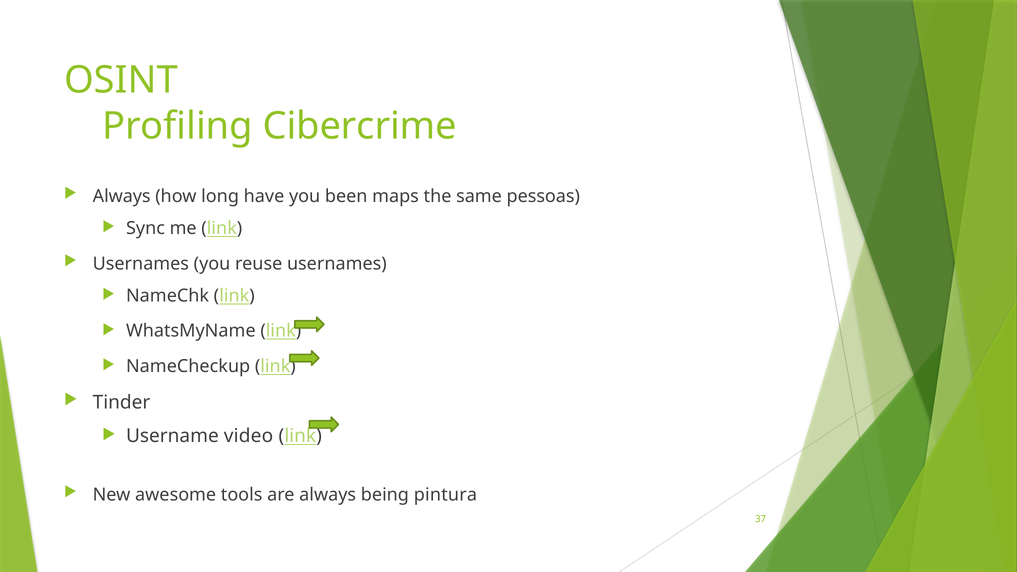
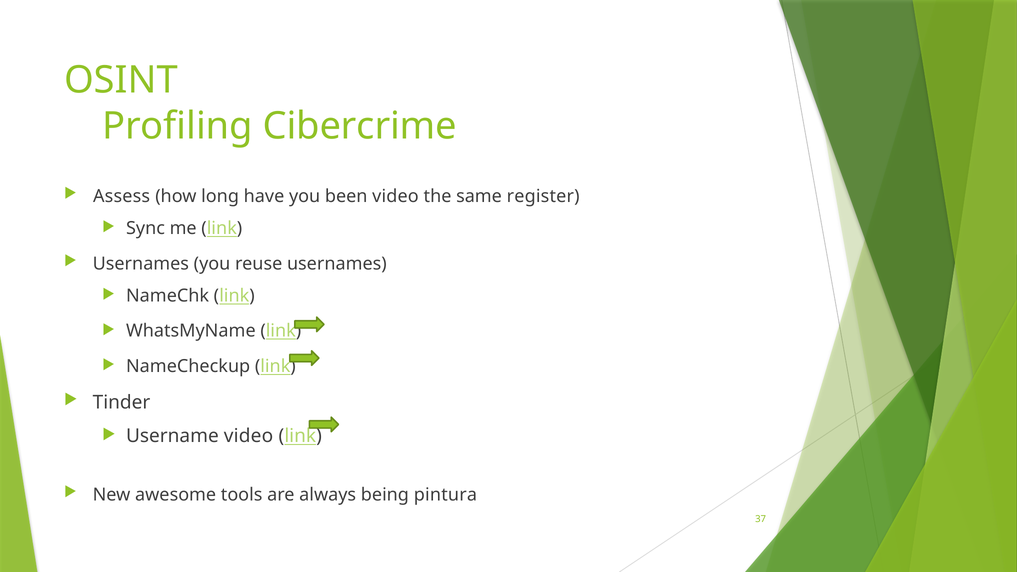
Always at (122, 196): Always -> Assess
been maps: maps -> video
pessoas: pessoas -> register
